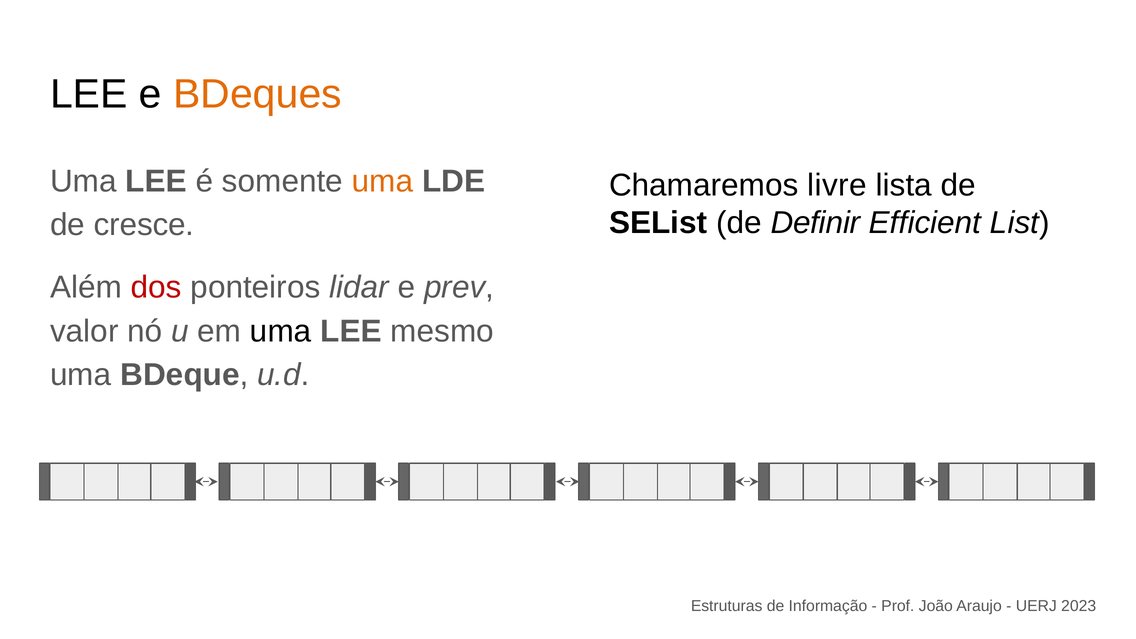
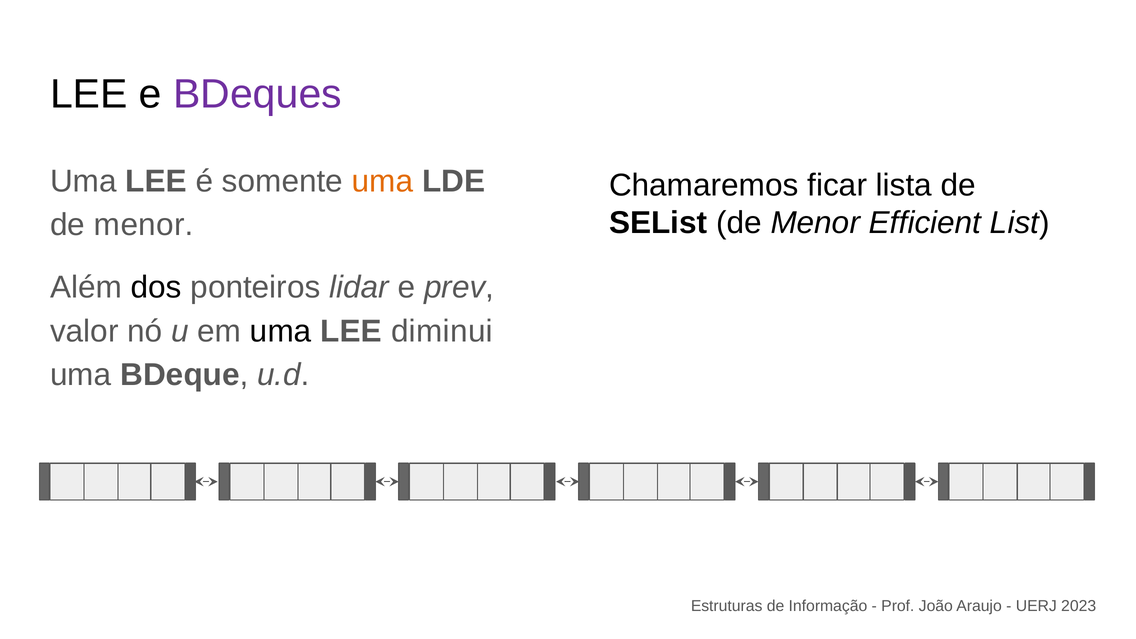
BDeques colour: orange -> purple
livre: livre -> ficar
SEList de Definir: Definir -> Menor
cresce at (144, 225): cresce -> menor
dos colour: red -> black
mesmo: mesmo -> diminui
